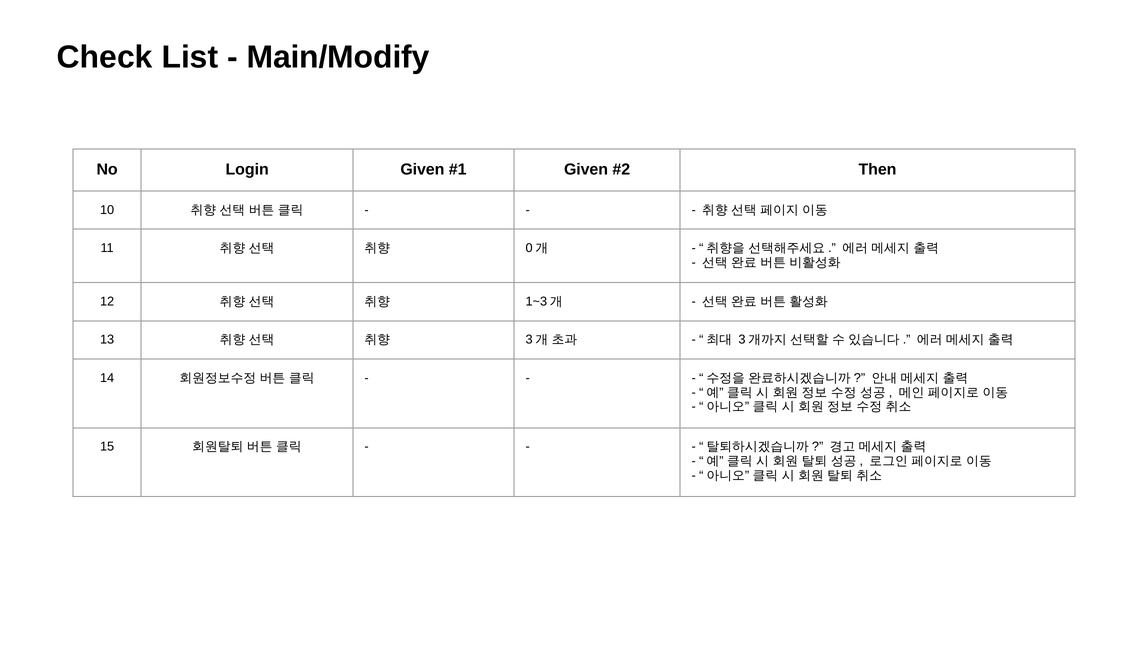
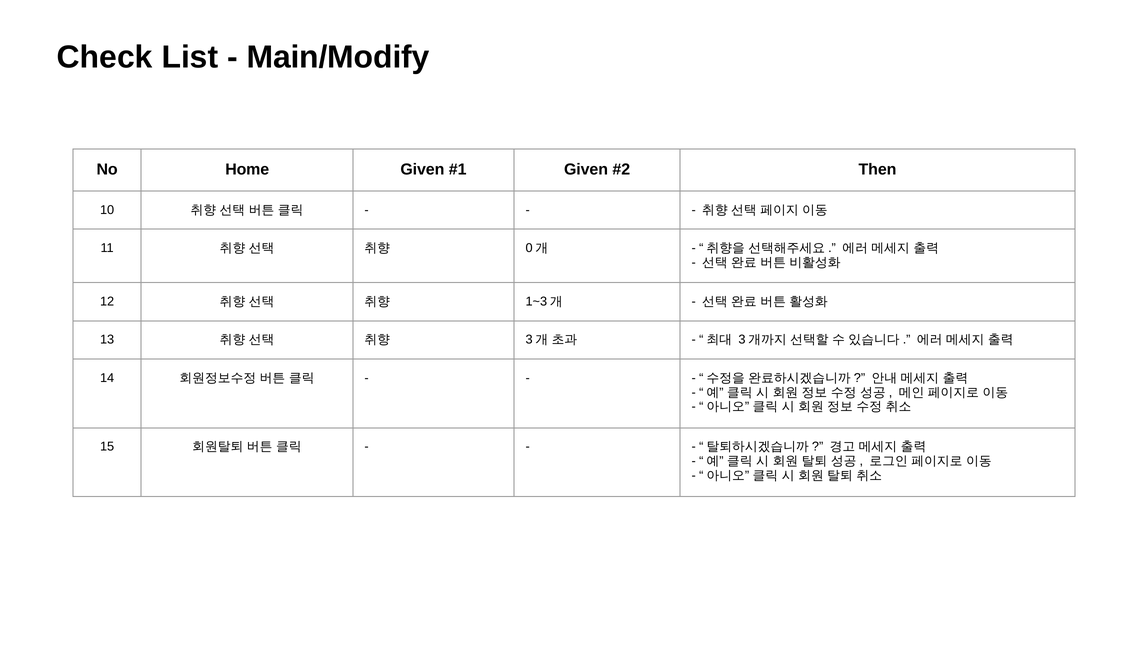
Login: Login -> Home
